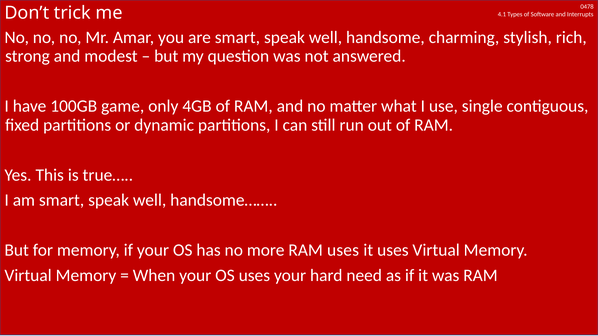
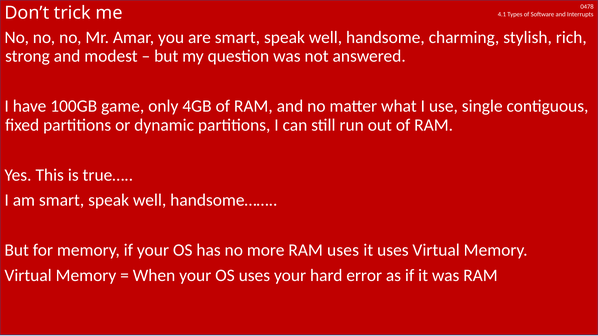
need: need -> error
